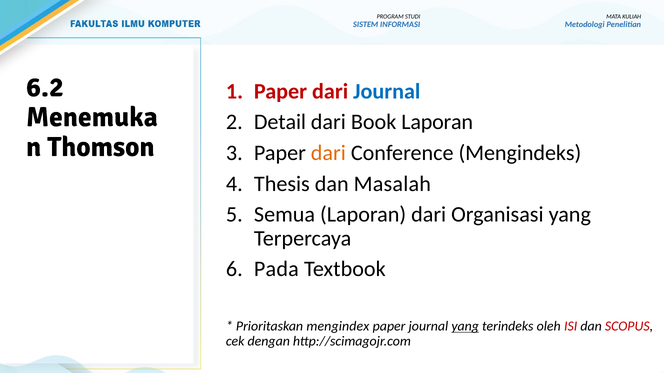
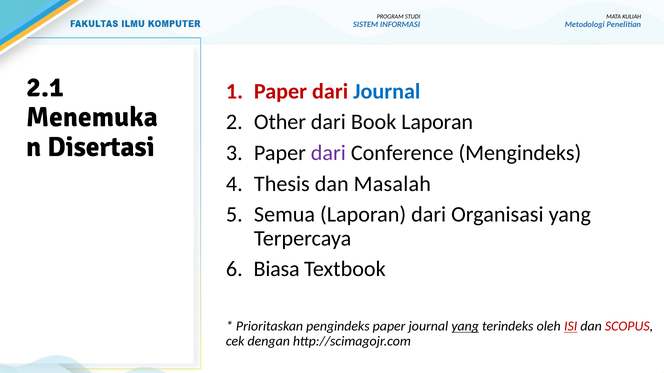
6.2: 6.2 -> 2.1
Detail: Detail -> Other
Thomson: Thomson -> Disertasi
dari at (328, 153) colour: orange -> purple
Pada: Pada -> Biasa
mengindex: mengindex -> pengindeks
ISI underline: none -> present
